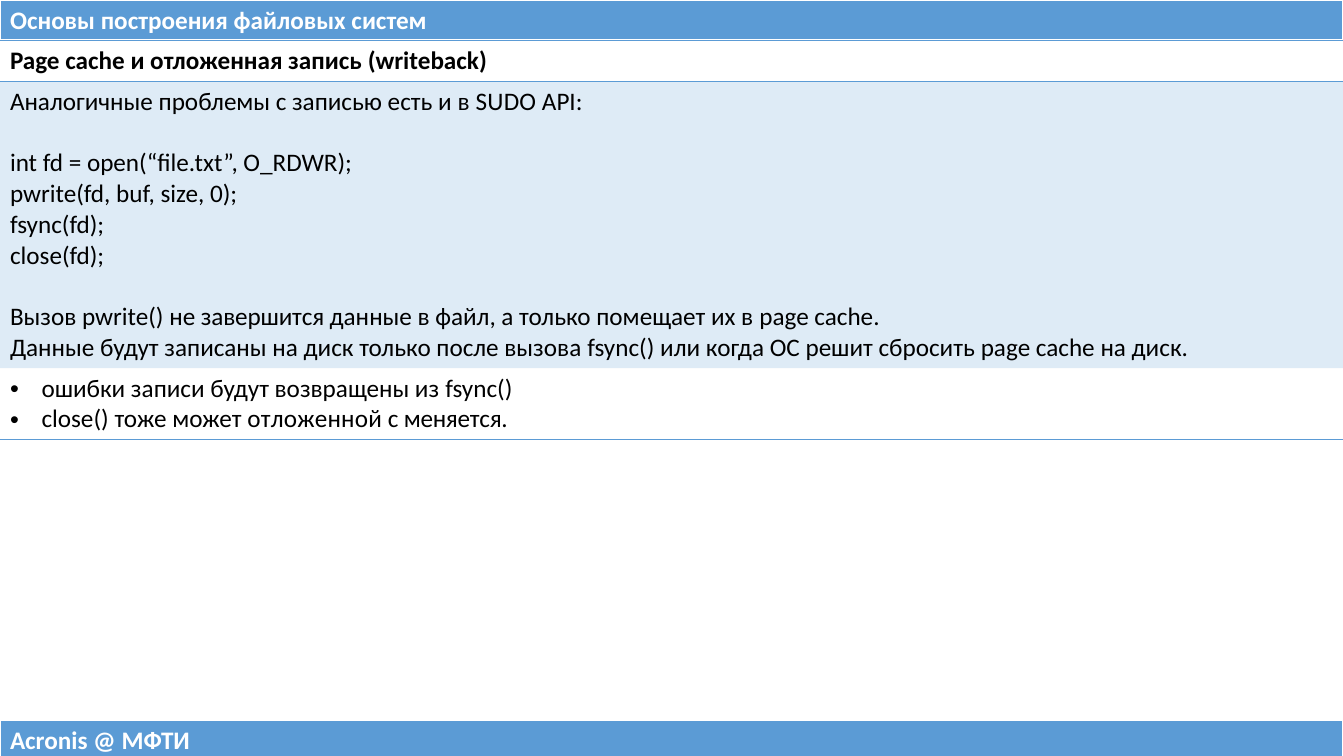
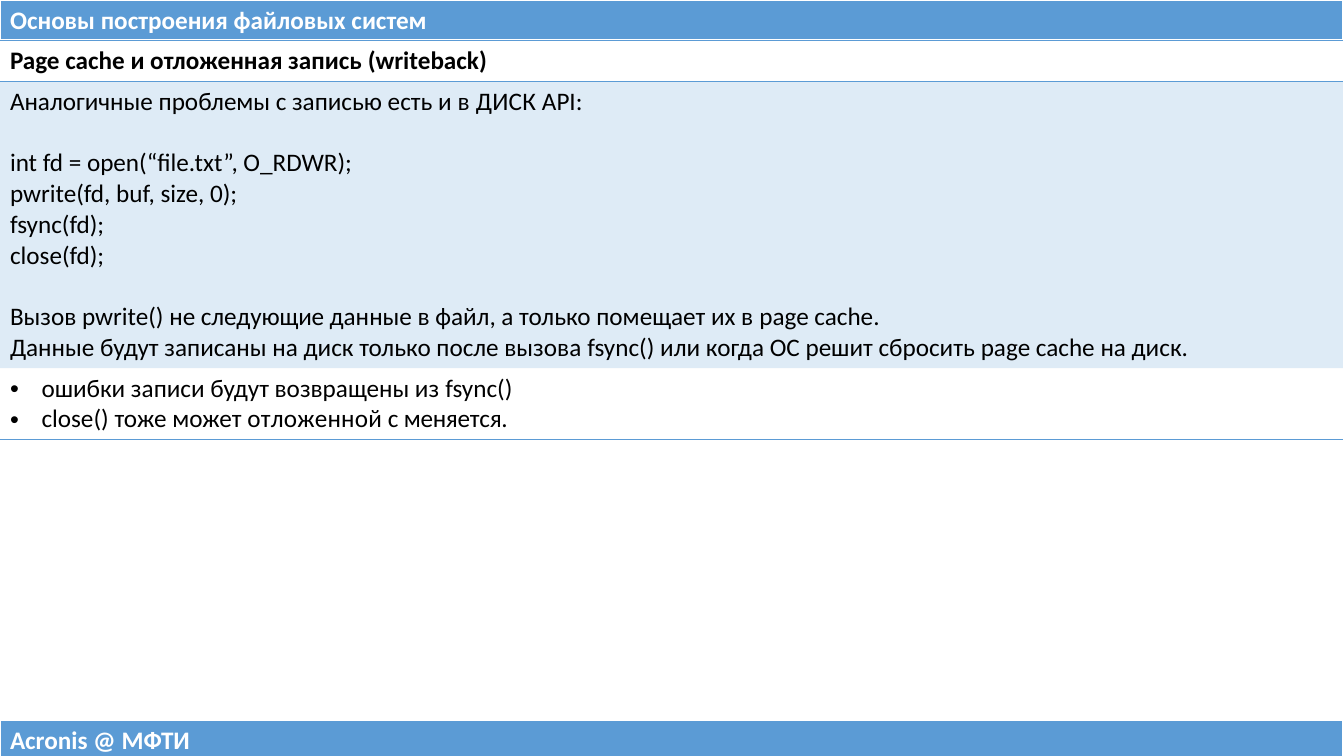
в SUDO: SUDO -> ДИСК
завершится: завершится -> следующие
